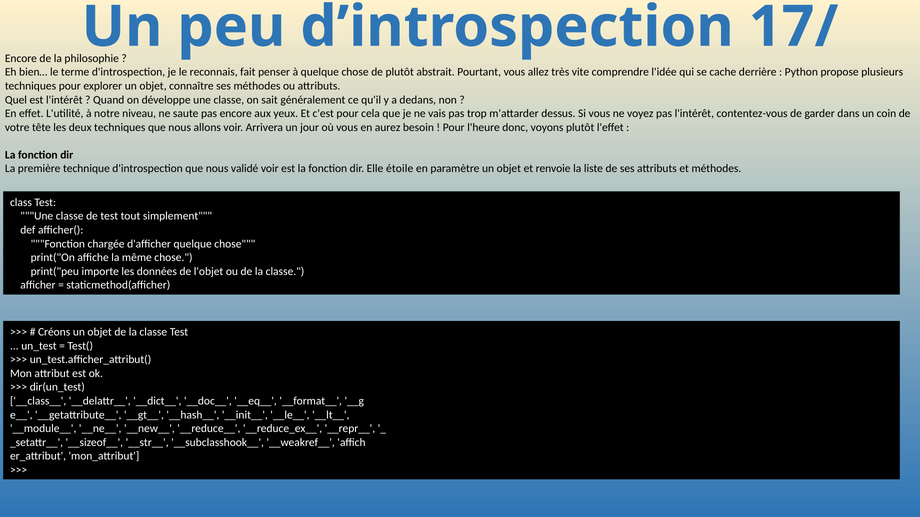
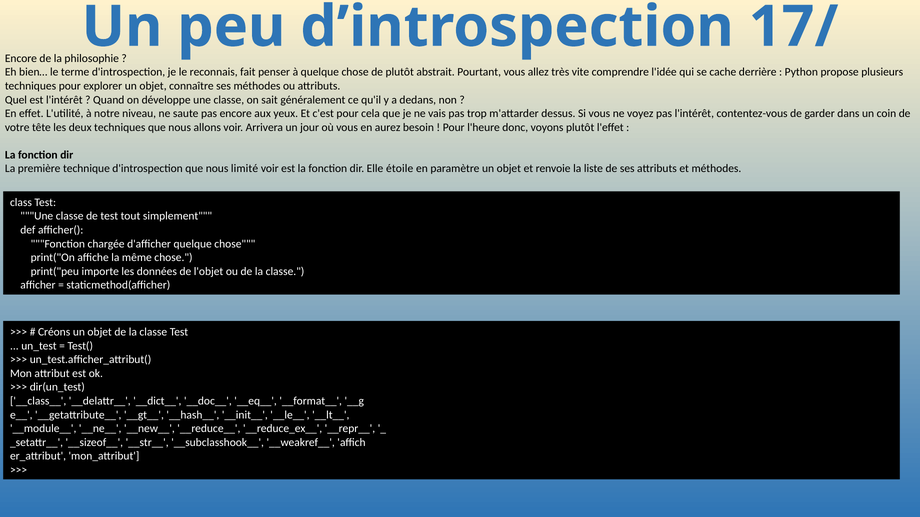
validé: validé -> limité
